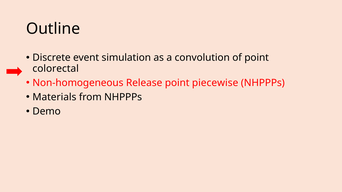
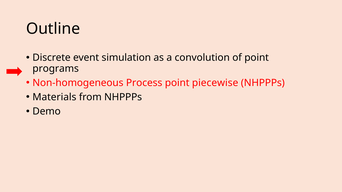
colorectal: colorectal -> programs
Release: Release -> Process
